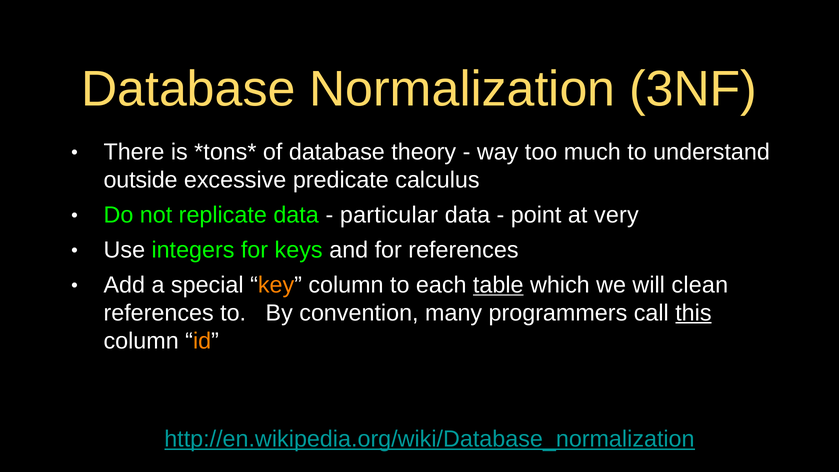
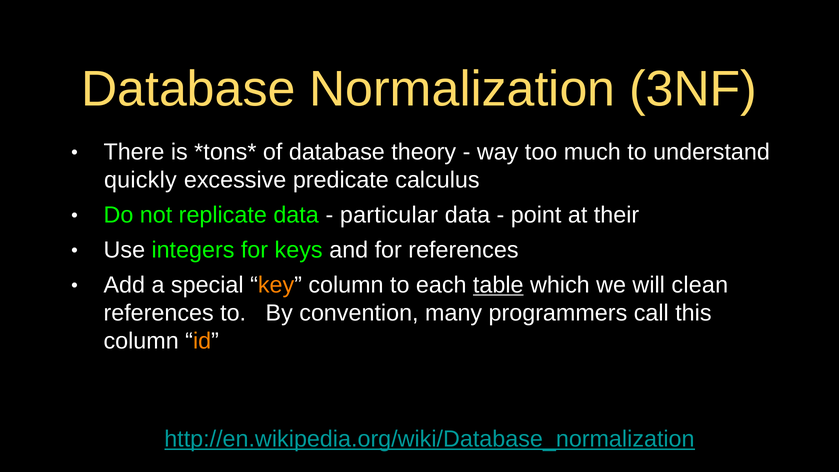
outside: outside -> quickly
very: very -> their
this underline: present -> none
